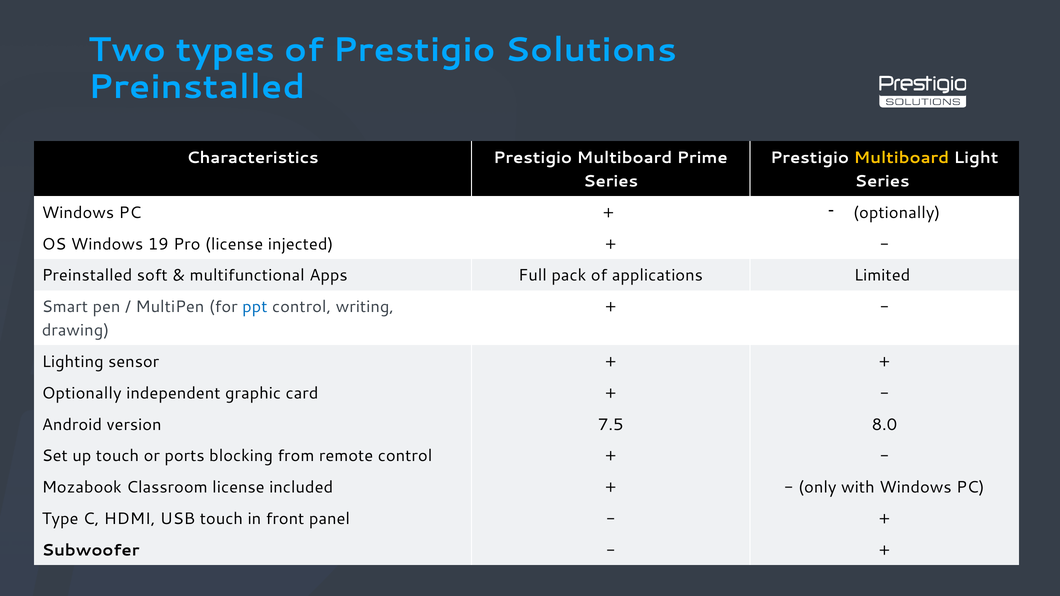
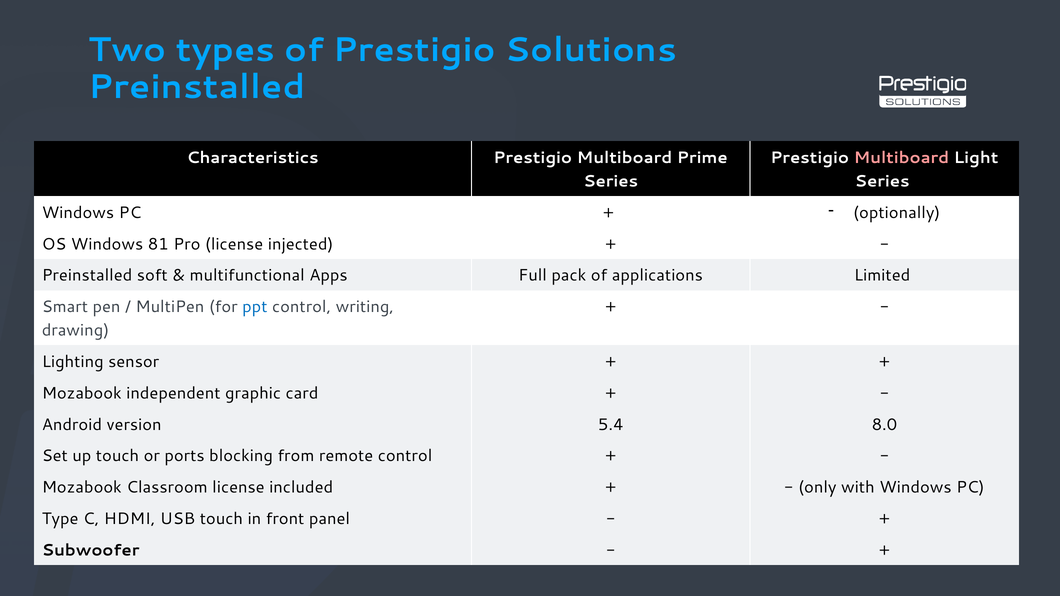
Multiboard at (901, 158) colour: yellow -> pink
19: 19 -> 81
Optionally at (82, 393): Optionally -> Mozabook
7.5: 7.5 -> 5.4
